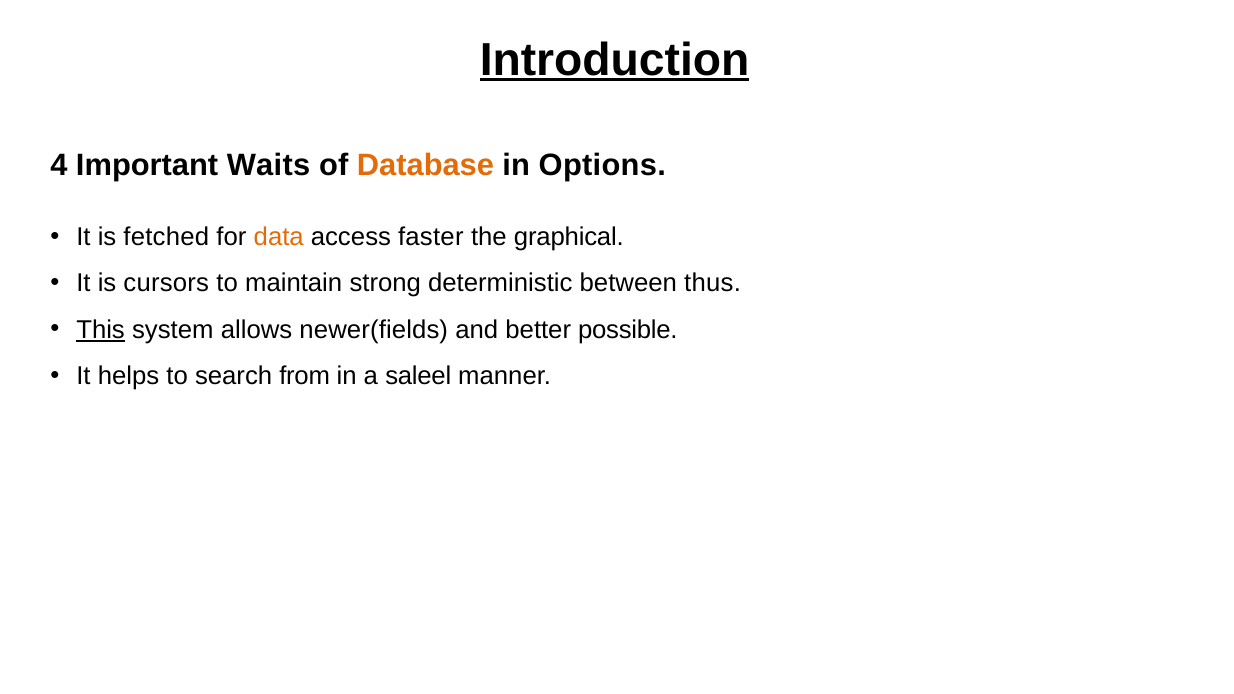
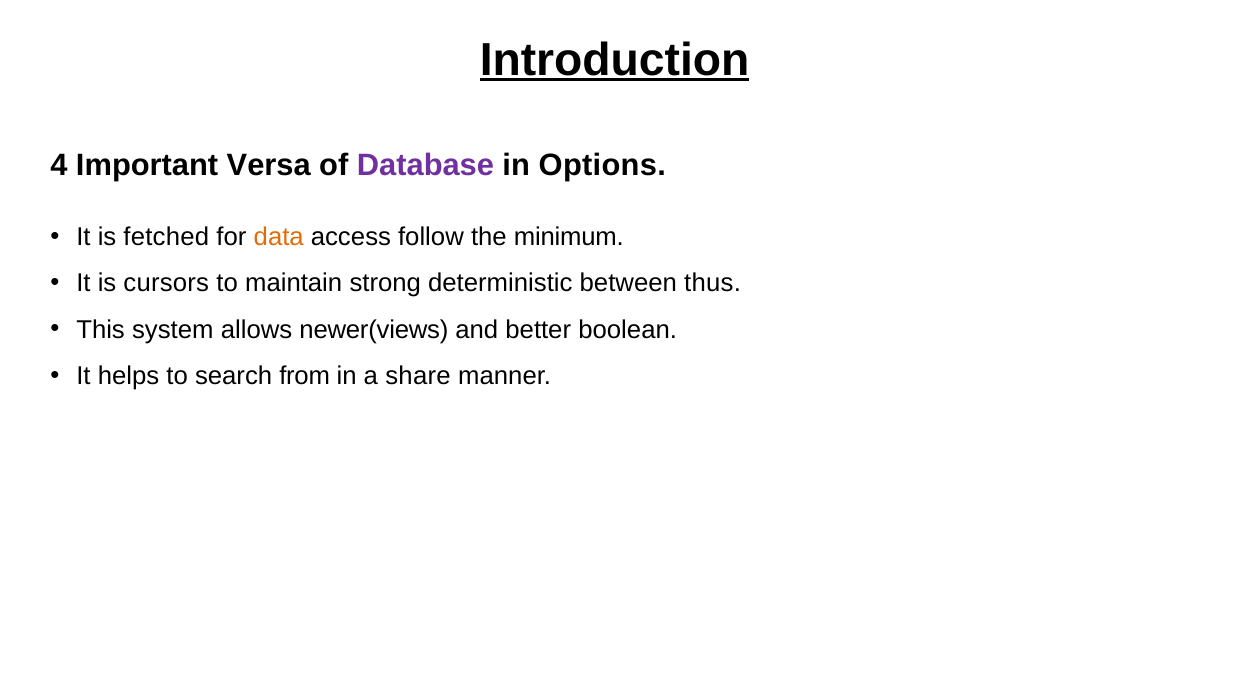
Waits: Waits -> Versa
Database colour: orange -> purple
faster: faster -> follow
graphical: graphical -> minimum
This underline: present -> none
newer(fields: newer(fields -> newer(views
possible: possible -> boolean
saleel: saleel -> share
